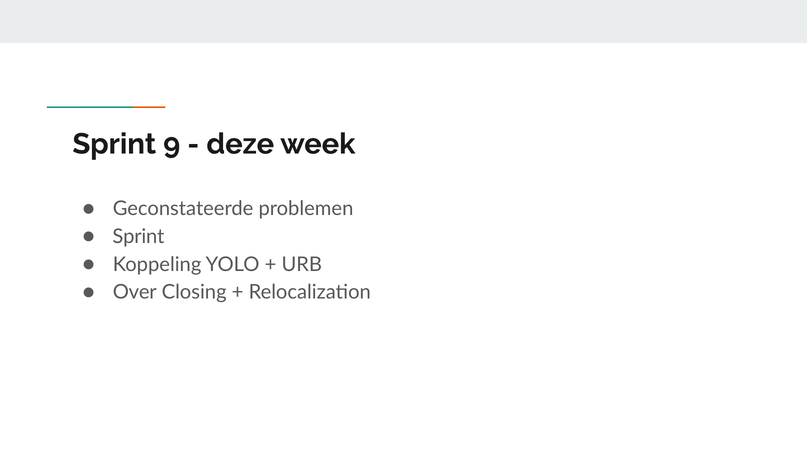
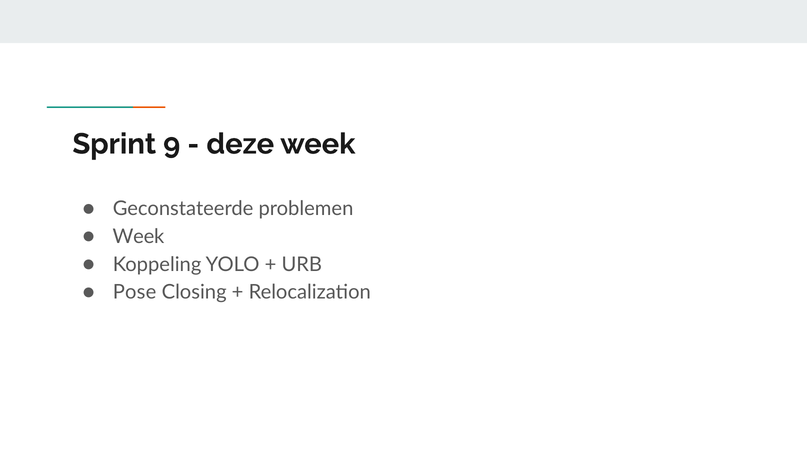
Sprint at (138, 237): Sprint -> Week
Over: Over -> Pose
